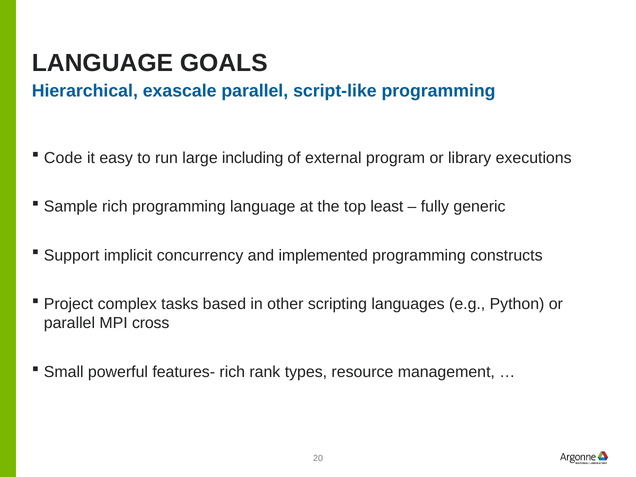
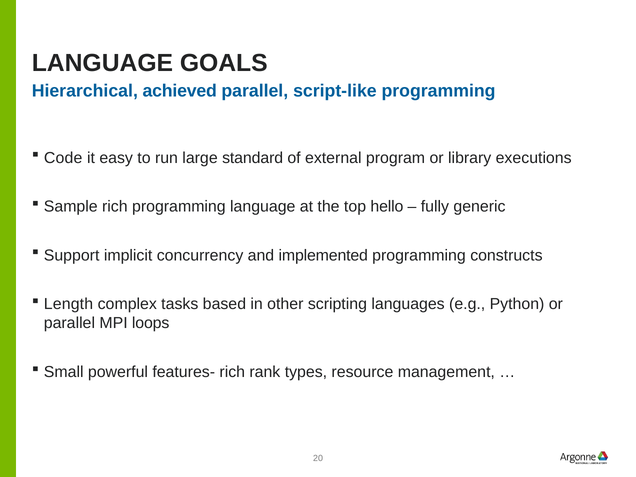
exascale: exascale -> achieved
including: including -> standard
least: least -> hello
Project: Project -> Length
cross: cross -> loops
